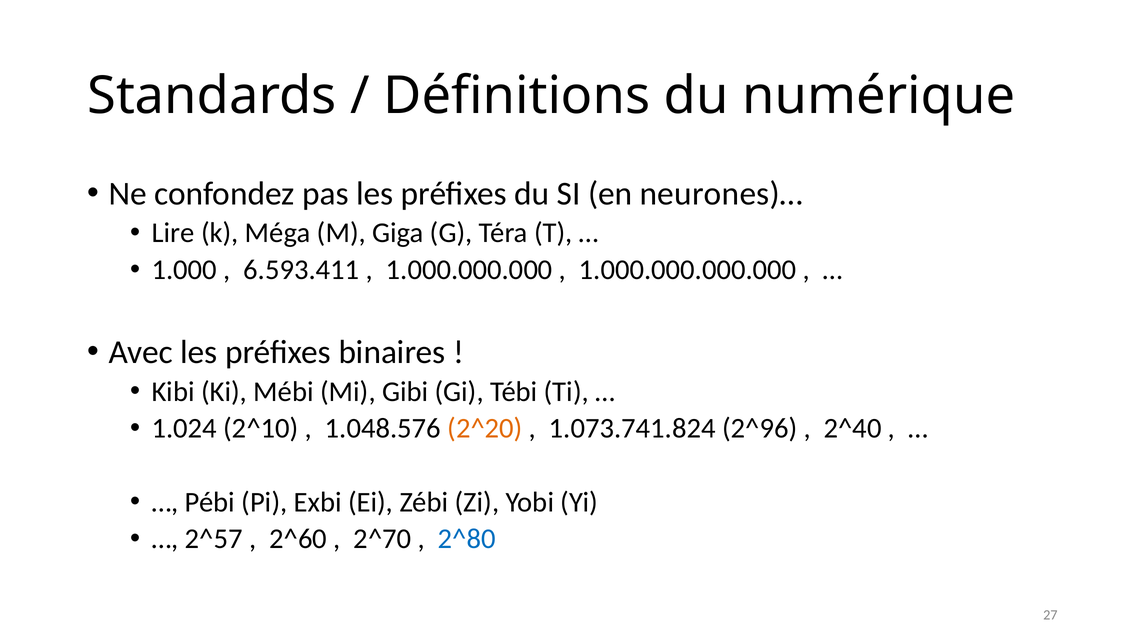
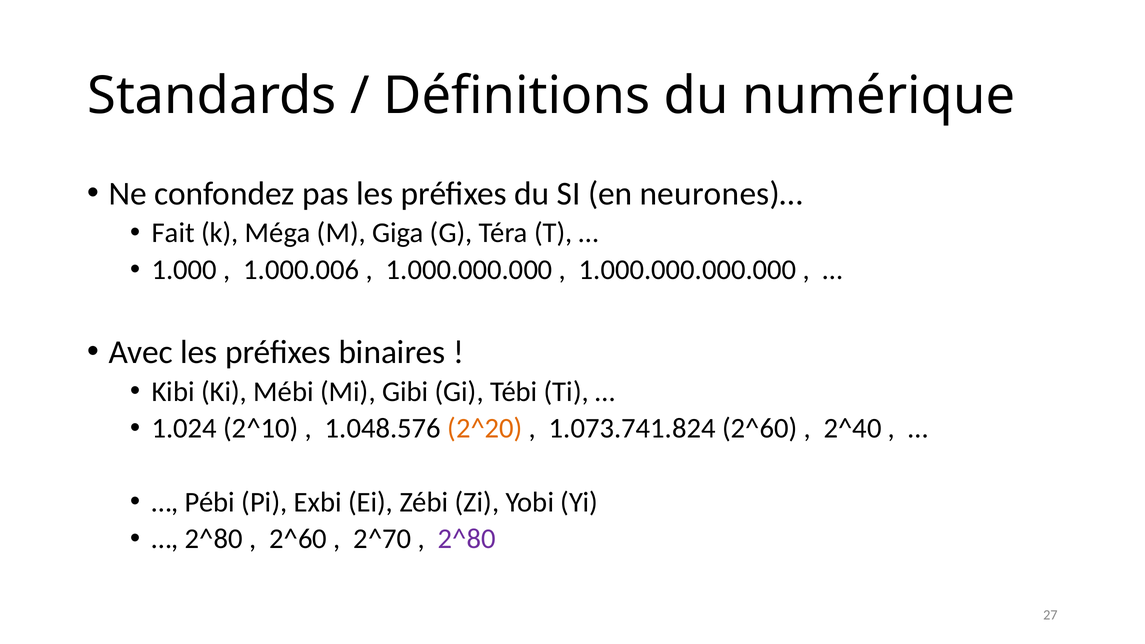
Lire: Lire -> Fait
6.593.411: 6.593.411 -> 1.000.006
1.073.741.824 2^96: 2^96 -> 2^60
2^57 at (214, 539): 2^57 -> 2^80
2^80 at (467, 539) colour: blue -> purple
